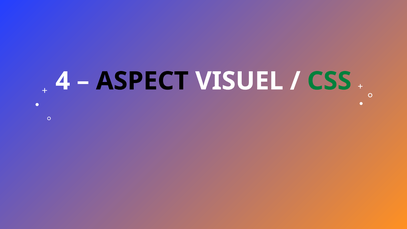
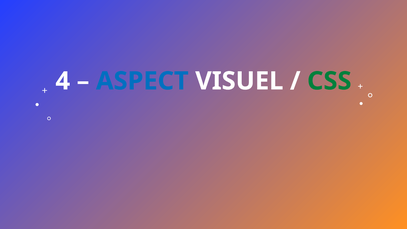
ASPECT colour: black -> blue
